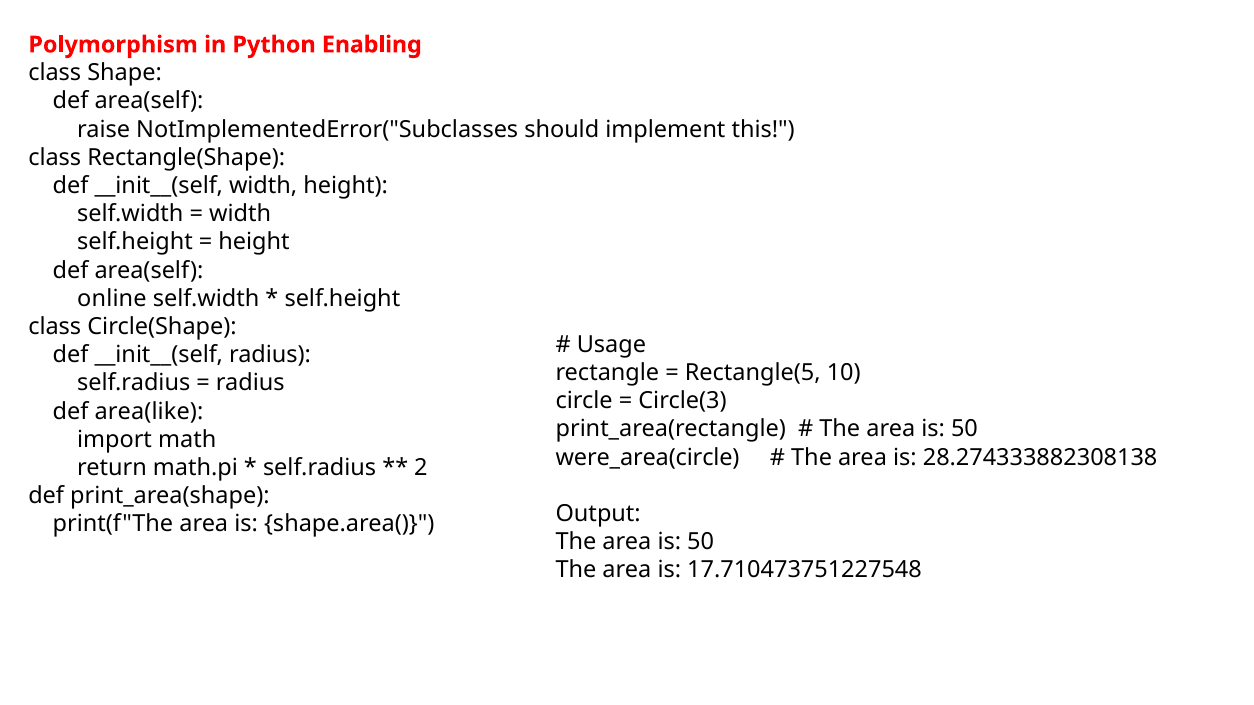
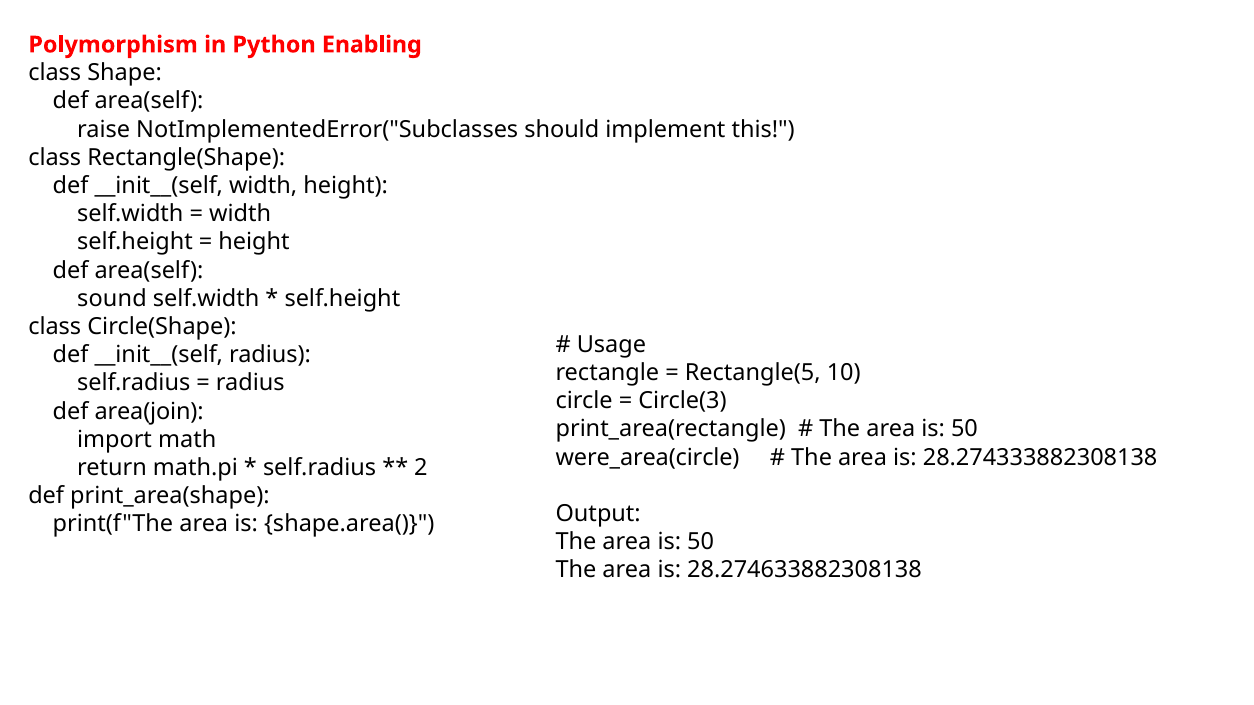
online: online -> sound
area(like: area(like -> area(join
17.710473751227548: 17.710473751227548 -> 28.274633882308138
